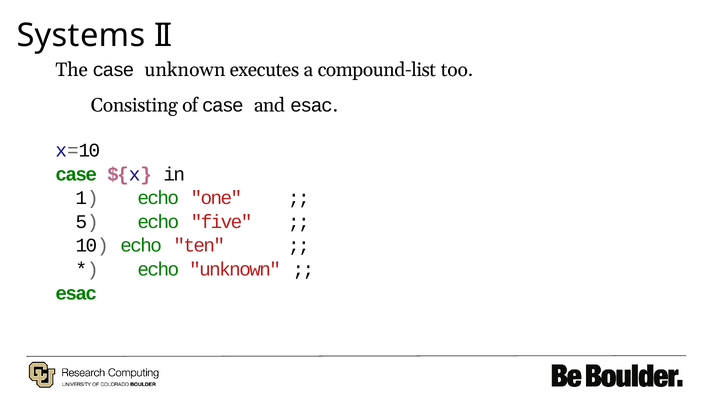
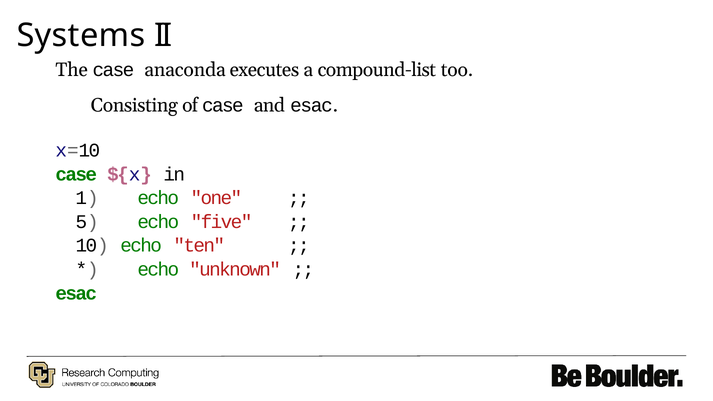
case unknown: unknown -> anaconda
